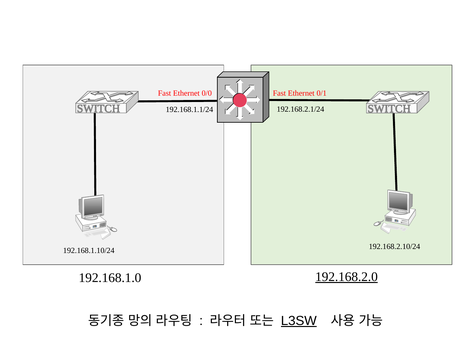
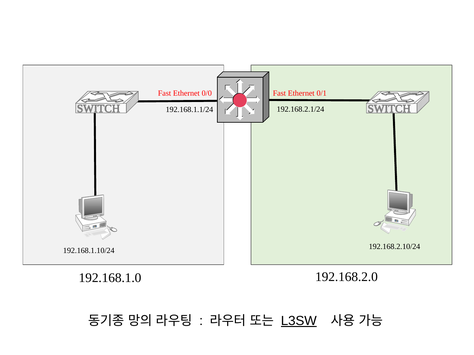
192.168.2.0 underline: present -> none
